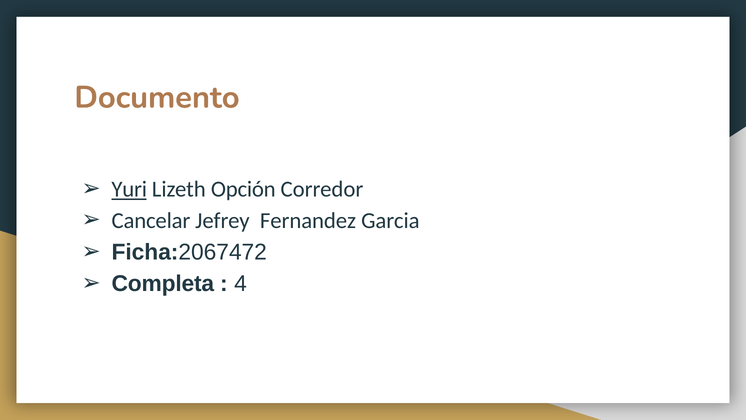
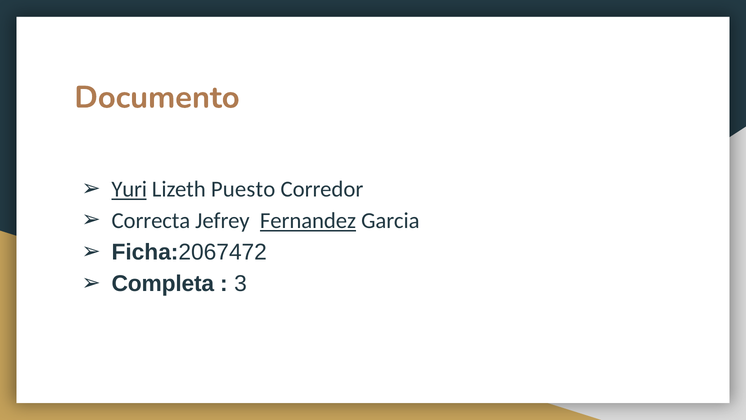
Opción: Opción -> Puesto
Cancelar: Cancelar -> Correcta
Fernandez underline: none -> present
4: 4 -> 3
